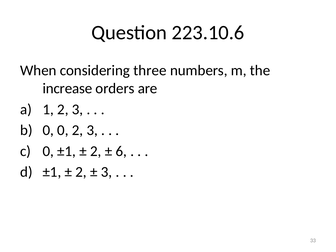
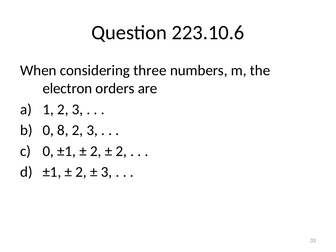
increase: increase -> electron
0 0: 0 -> 8
6 at (121, 151): 6 -> 2
